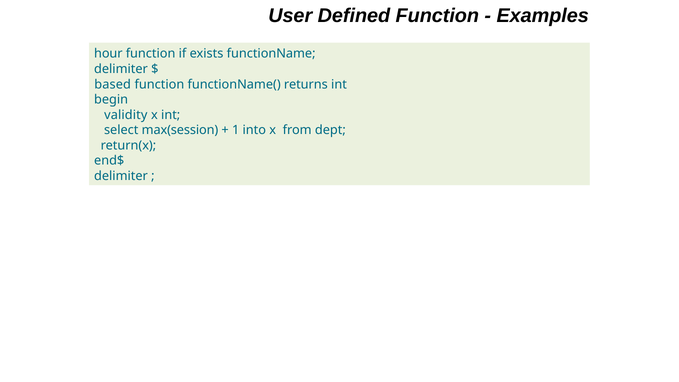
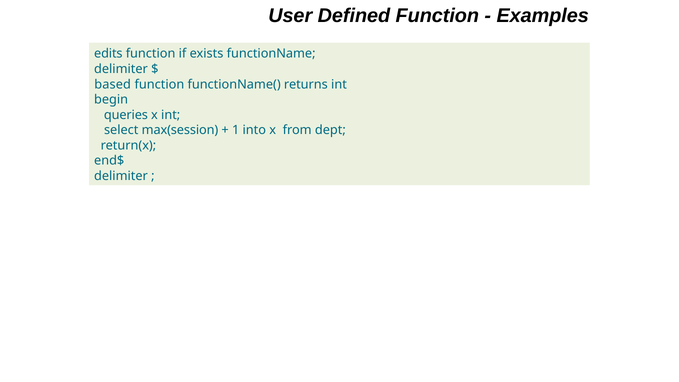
hour: hour -> edits
validity: validity -> queries
